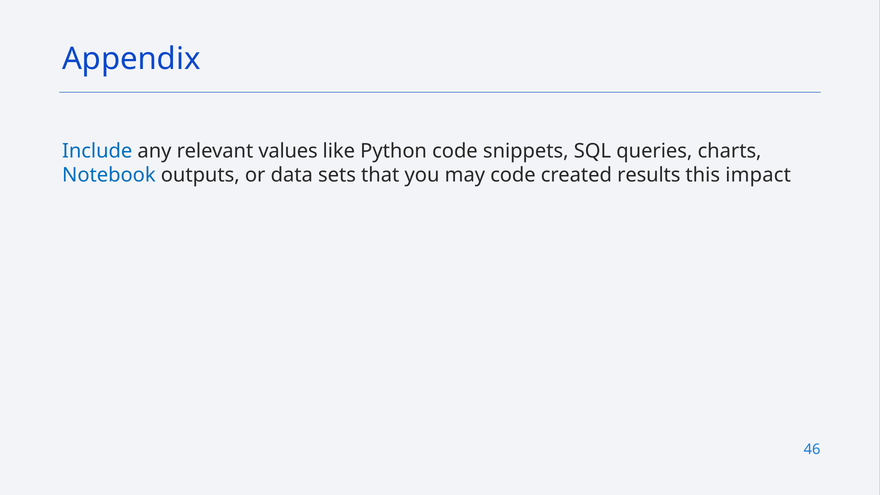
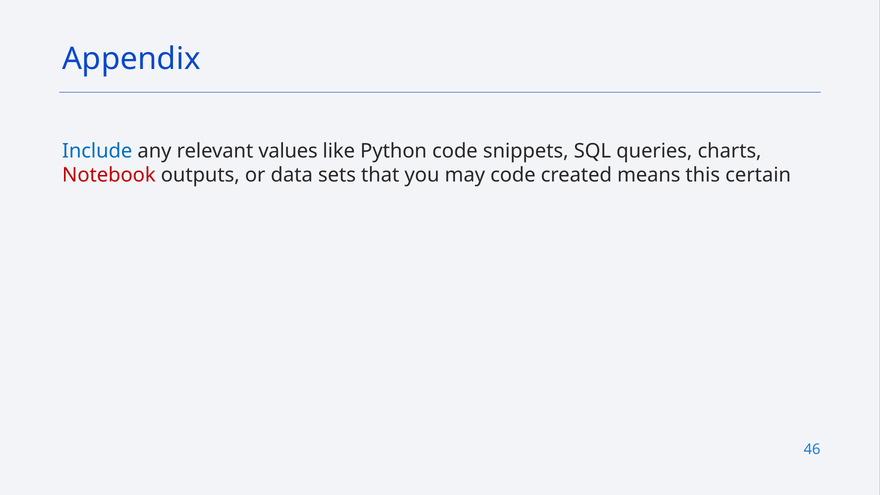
Notebook colour: blue -> red
results: results -> means
impact: impact -> certain
